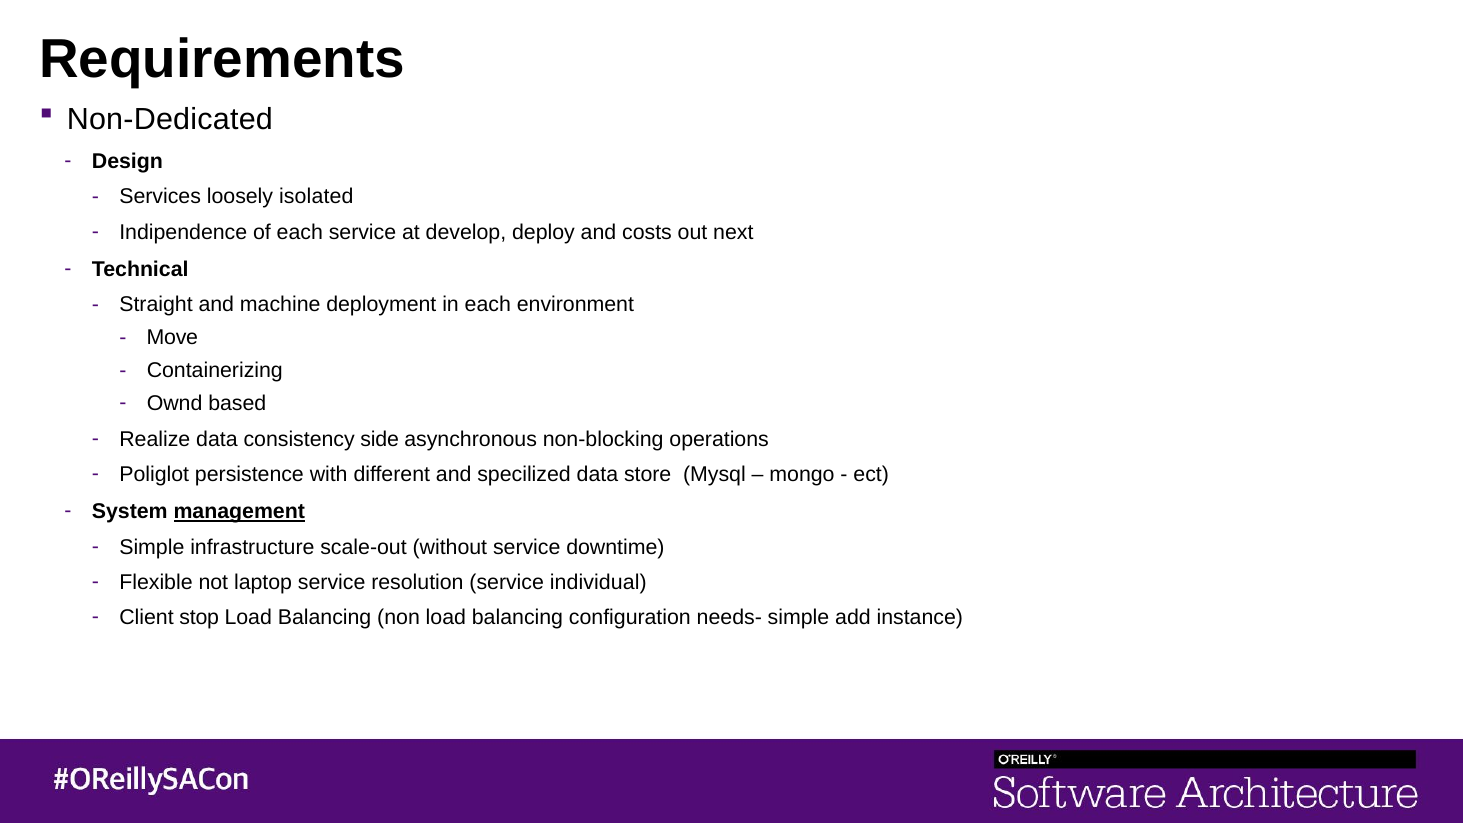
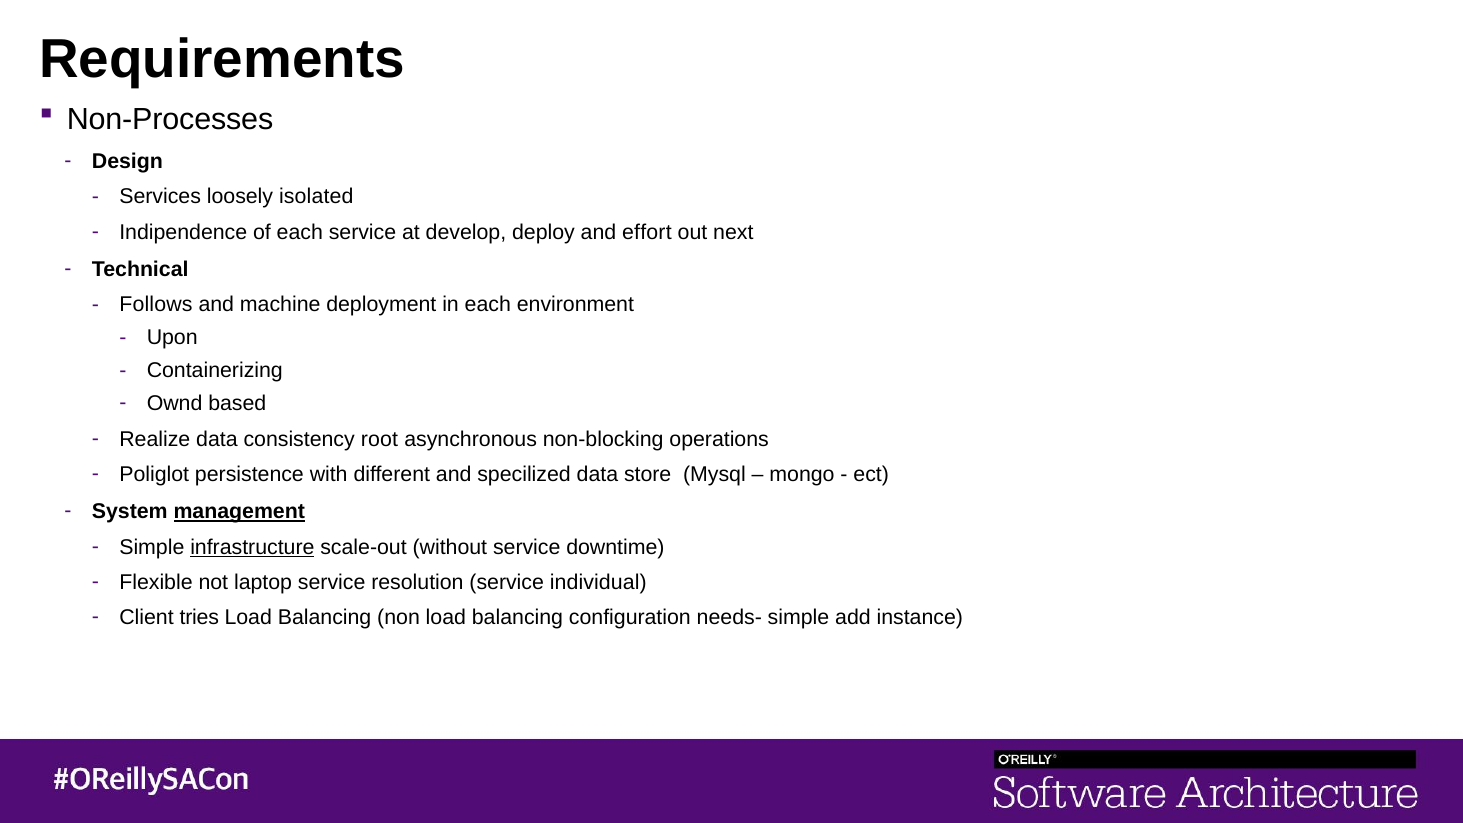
Non-Dedicated: Non-Dedicated -> Non-Processes
costs: costs -> effort
Straight: Straight -> Follows
Move: Move -> Upon
side: side -> root
infrastructure underline: none -> present
stop: stop -> tries
